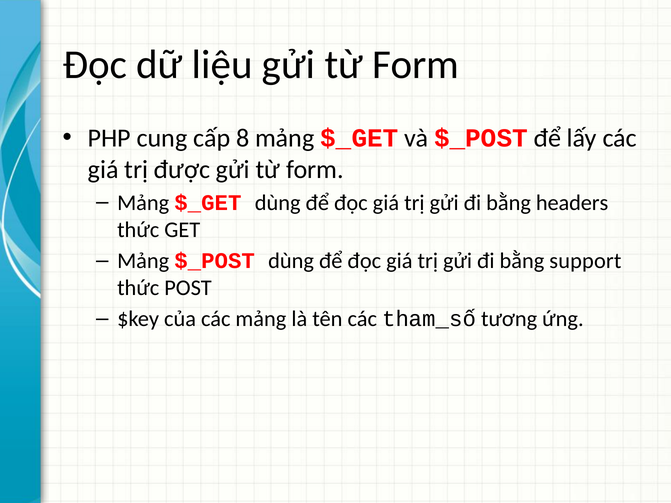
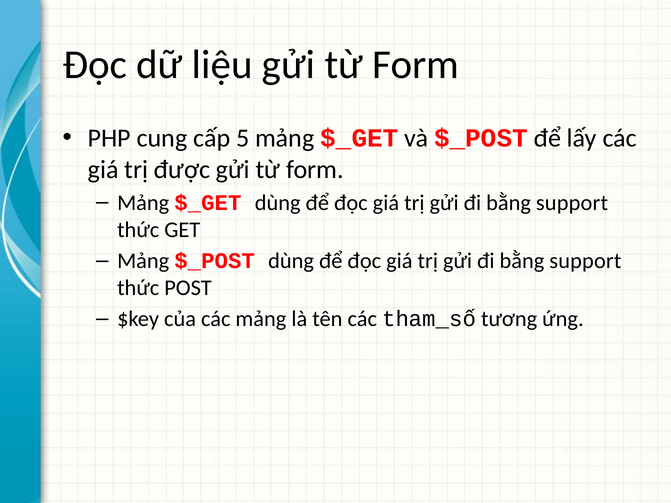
8: 8 -> 5
headers at (572, 203): headers -> support
